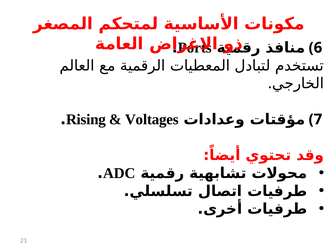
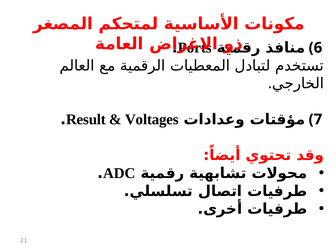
Rising: Rising -> Result
